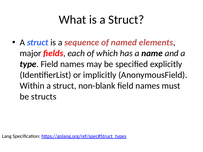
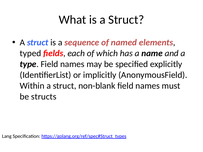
major: major -> typed
